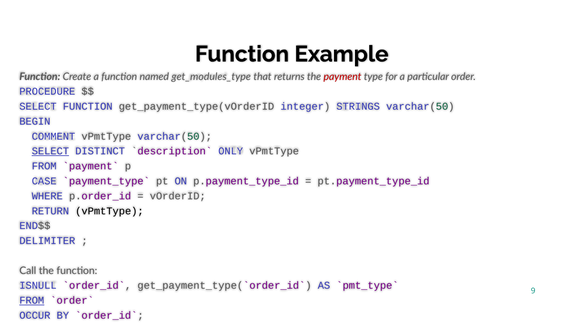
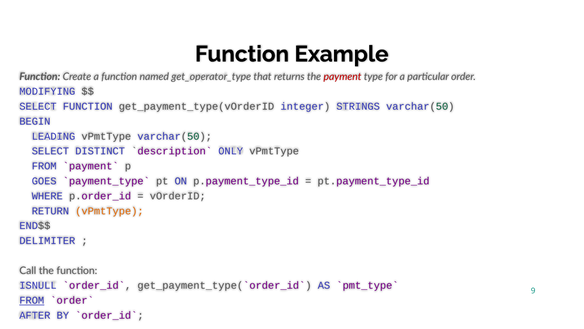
get_modules_type: get_modules_type -> get_operator_type
PROCEDURE: PROCEDURE -> MODIFYING
COMMENT: COMMENT -> LEADING
SELECT at (50, 151) underline: present -> none
CASE: CASE -> GOES
vPmtType at (109, 211) colour: black -> orange
OCCUR: OCCUR -> AFTER
